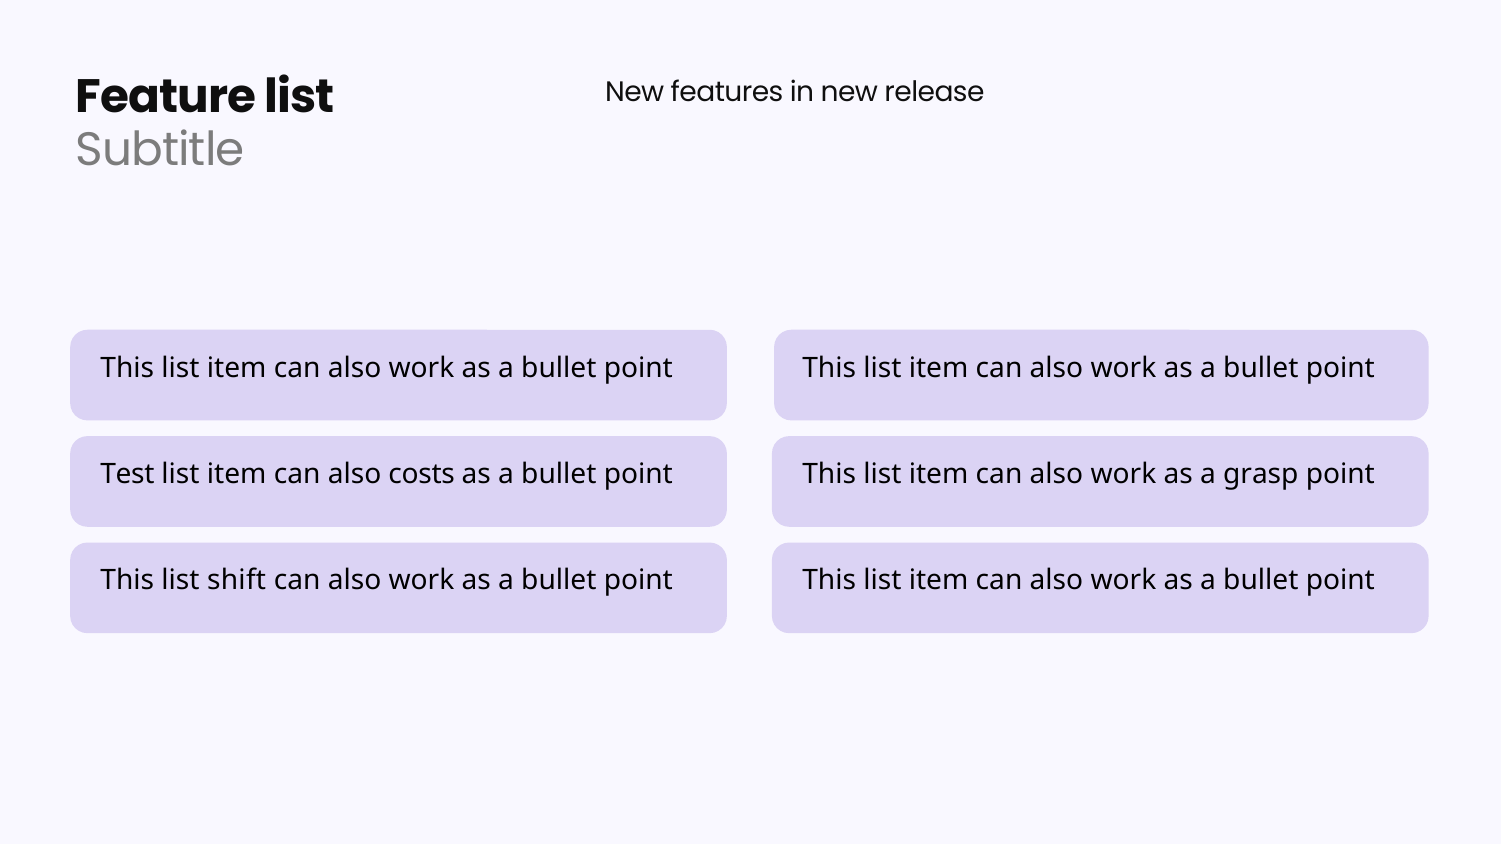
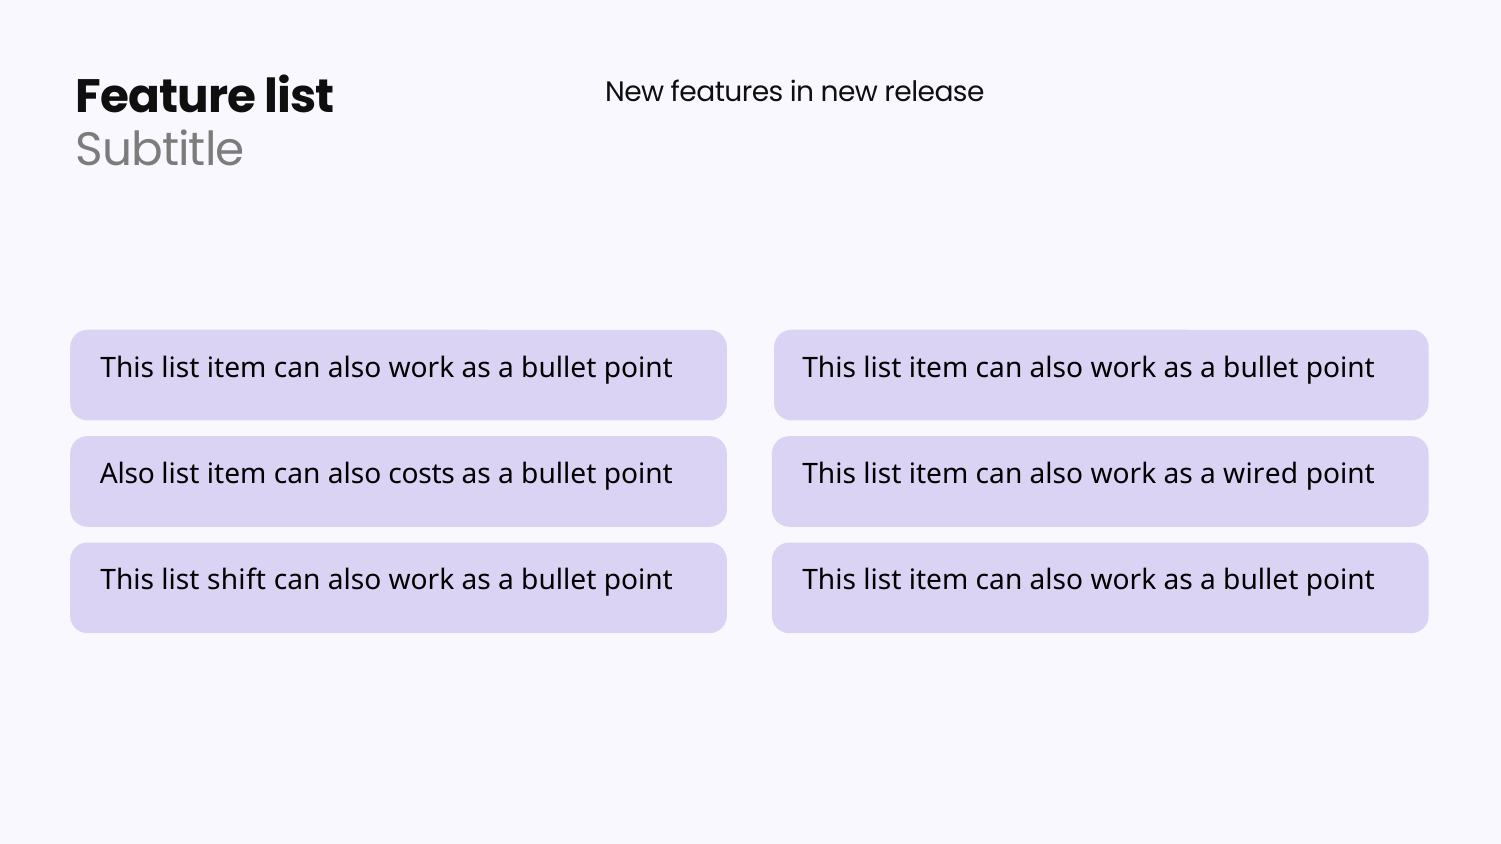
Test at (127, 474): Test -> Also
grasp: grasp -> wired
